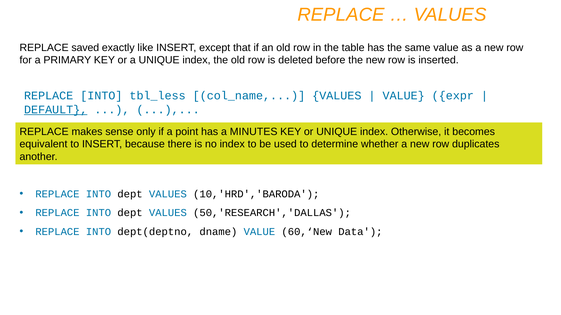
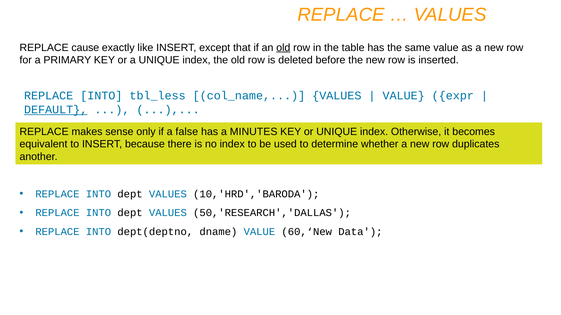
saved: saved -> cause
old at (283, 48) underline: none -> present
point: point -> false
